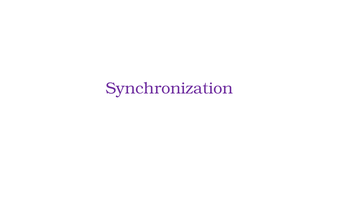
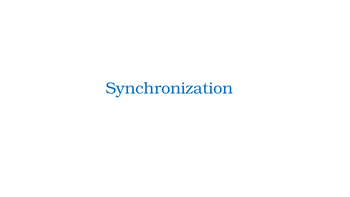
Synchronization colour: purple -> blue
